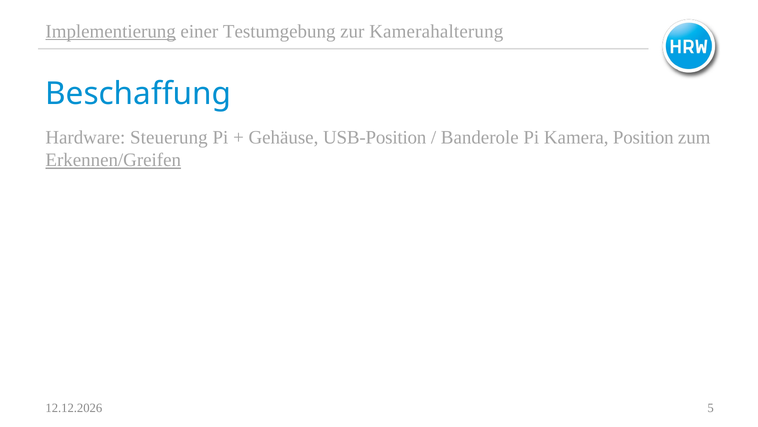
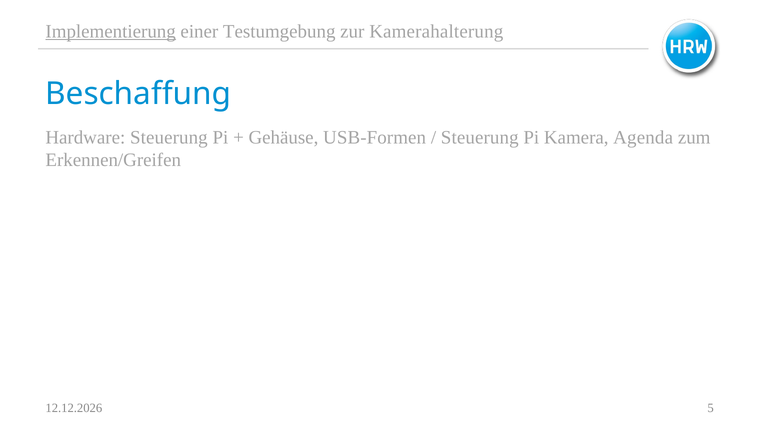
USB-Position: USB-Position -> USB-Formen
Banderole at (480, 137): Banderole -> Steuerung
Position: Position -> Agenda
Erkennen/Greifen underline: present -> none
